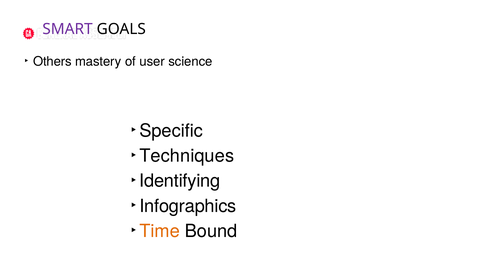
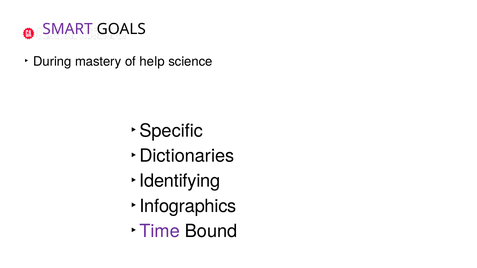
Others: Others -> During
user: user -> help
Techniques: Techniques -> Dictionaries
Time colour: orange -> purple
